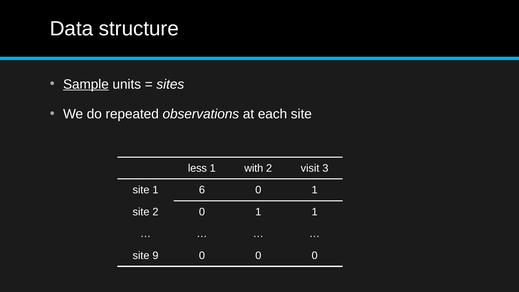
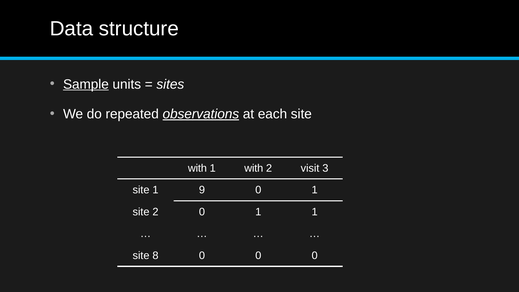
observations underline: none -> present
less at (197, 168): less -> with
6: 6 -> 9
9: 9 -> 8
